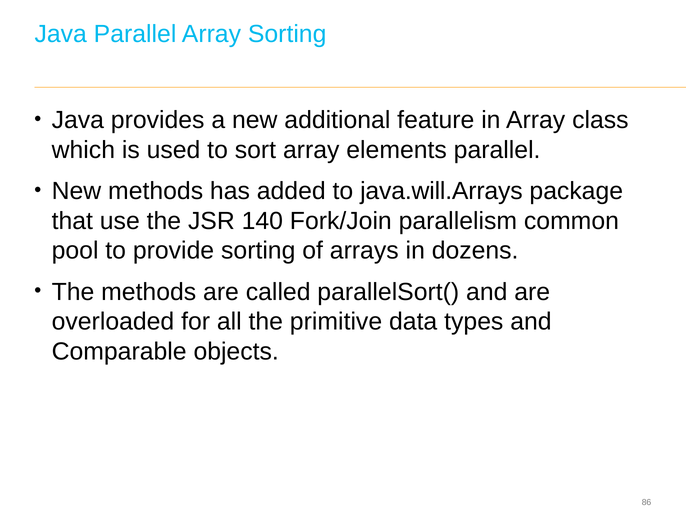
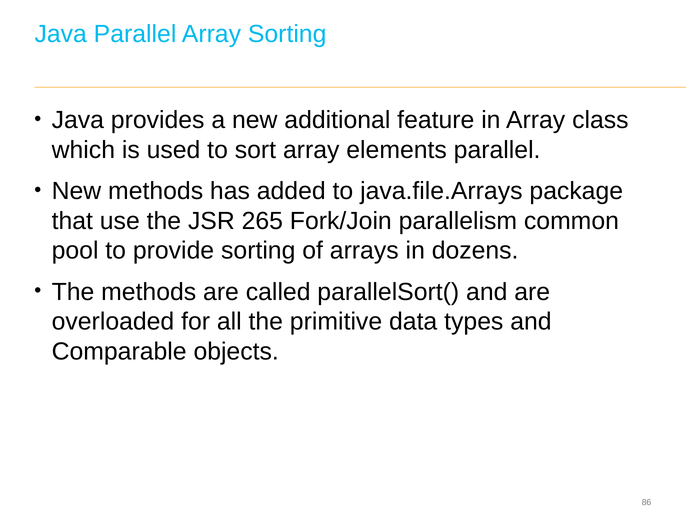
java.will.Arrays: java.will.Arrays -> java.file.Arrays
140: 140 -> 265
